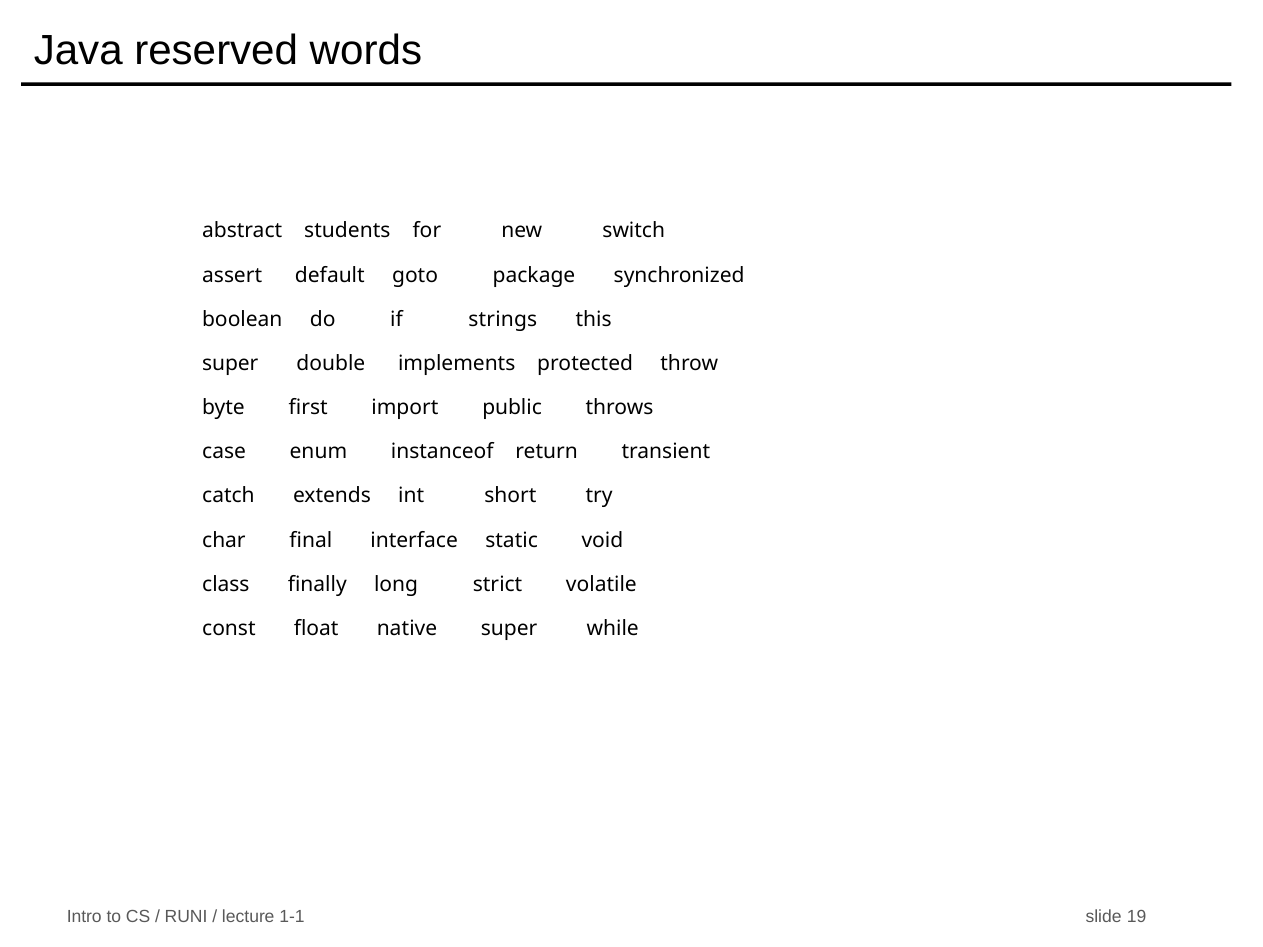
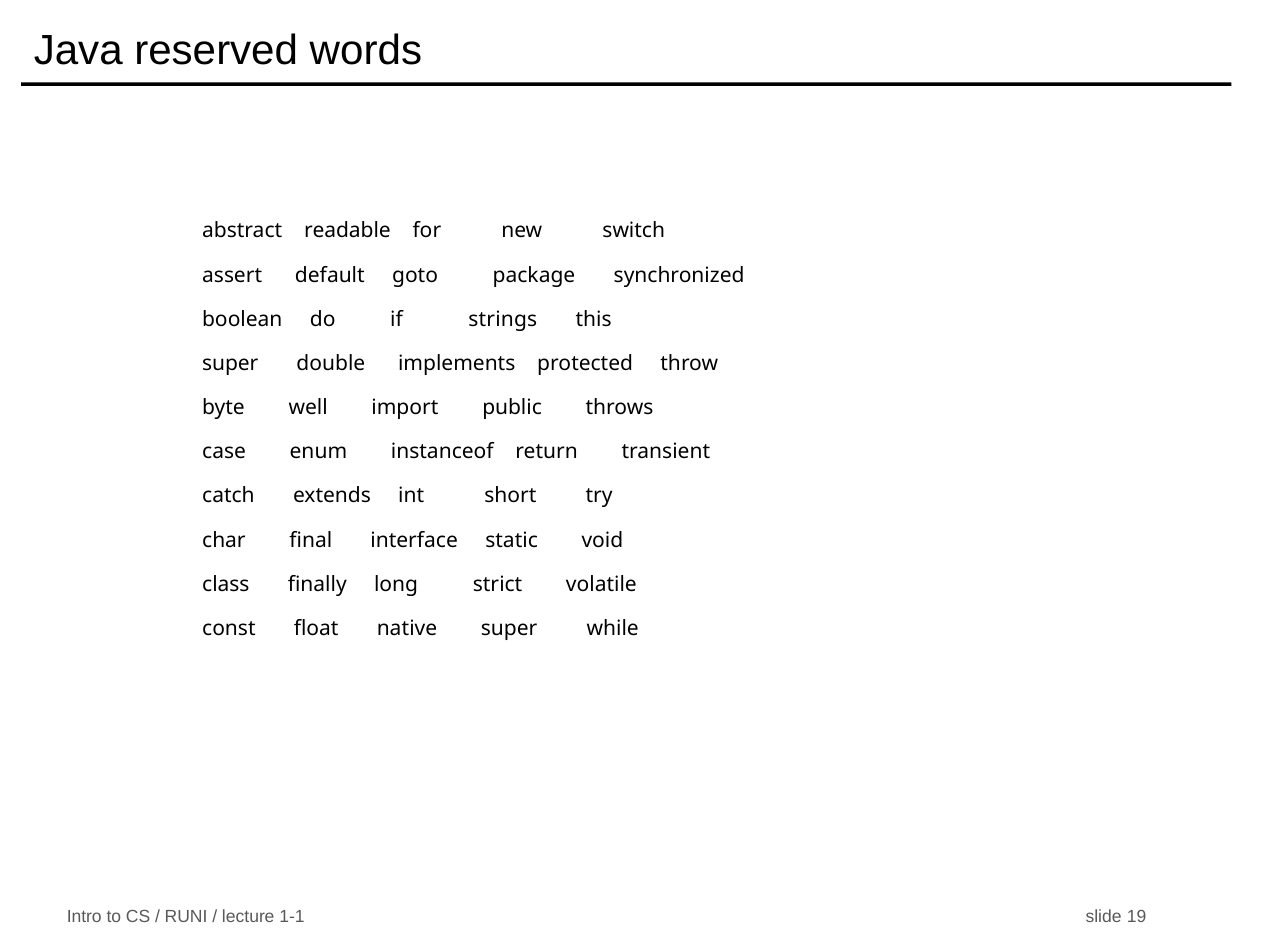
students: students -> readable
first: first -> well
